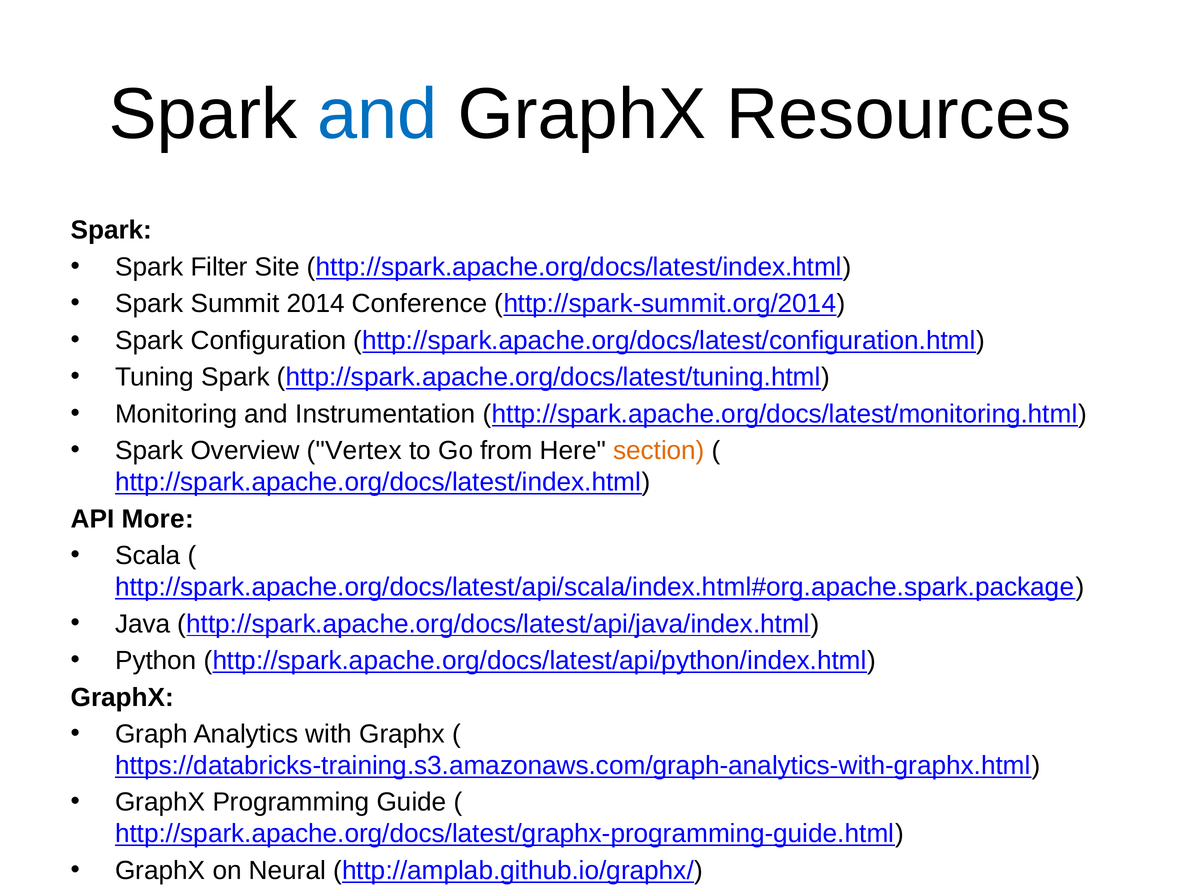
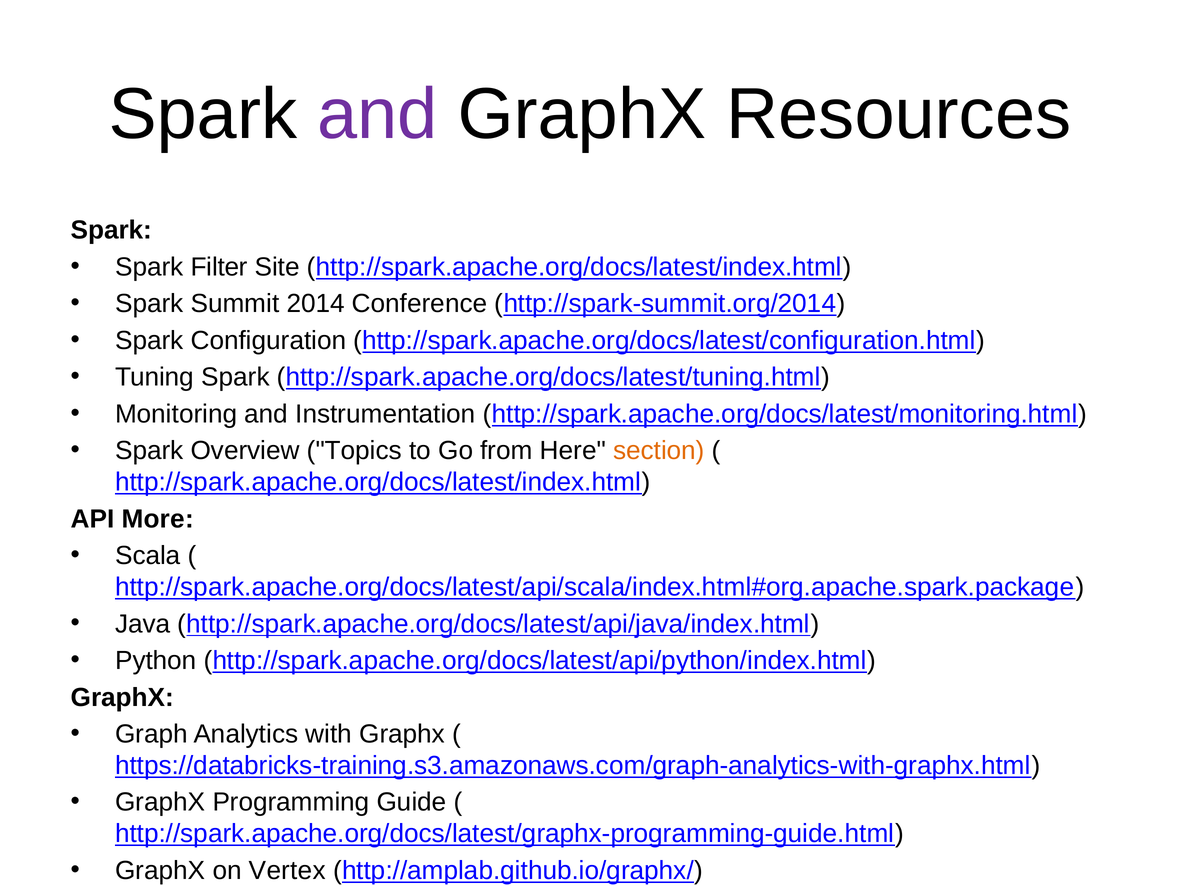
and at (377, 114) colour: blue -> purple
Vertex: Vertex -> Topics
Neural: Neural -> Vertex
